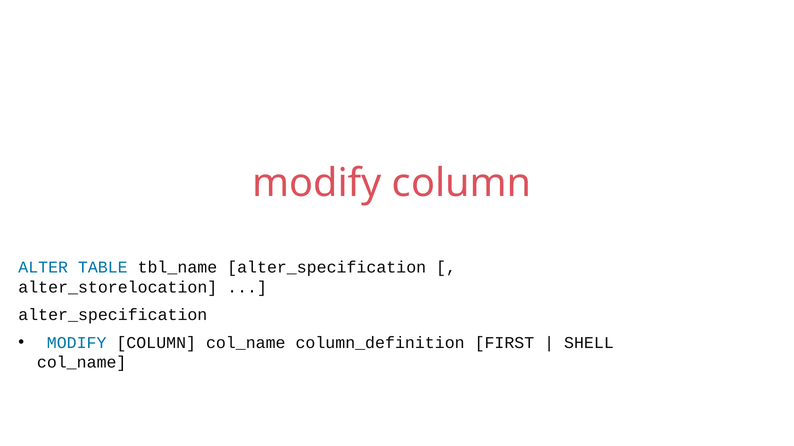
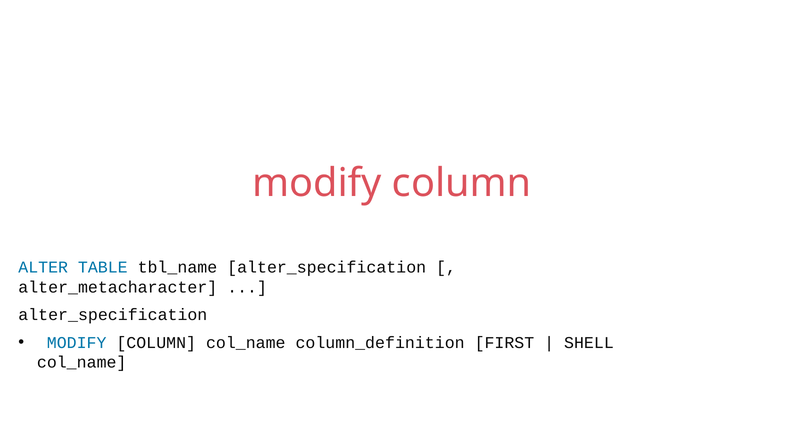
alter_storelocation: alter_storelocation -> alter_metacharacter
